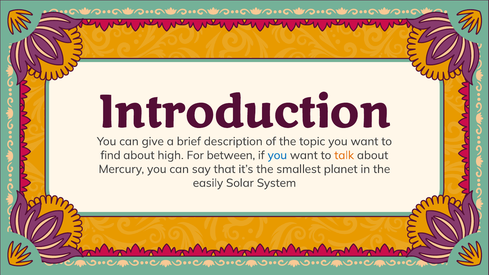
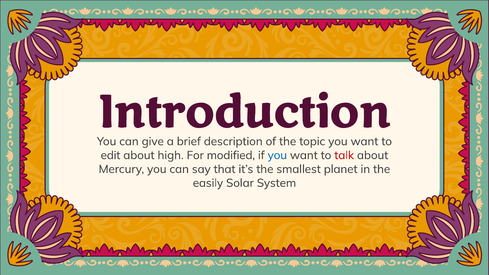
find: find -> edit
between: between -> modified
talk colour: orange -> red
